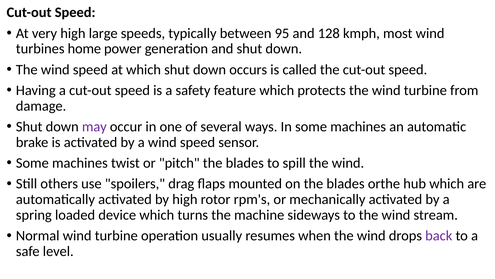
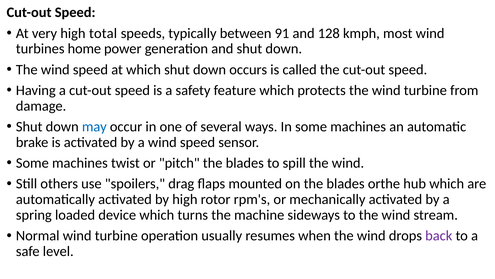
large: large -> total
95: 95 -> 91
may colour: purple -> blue
